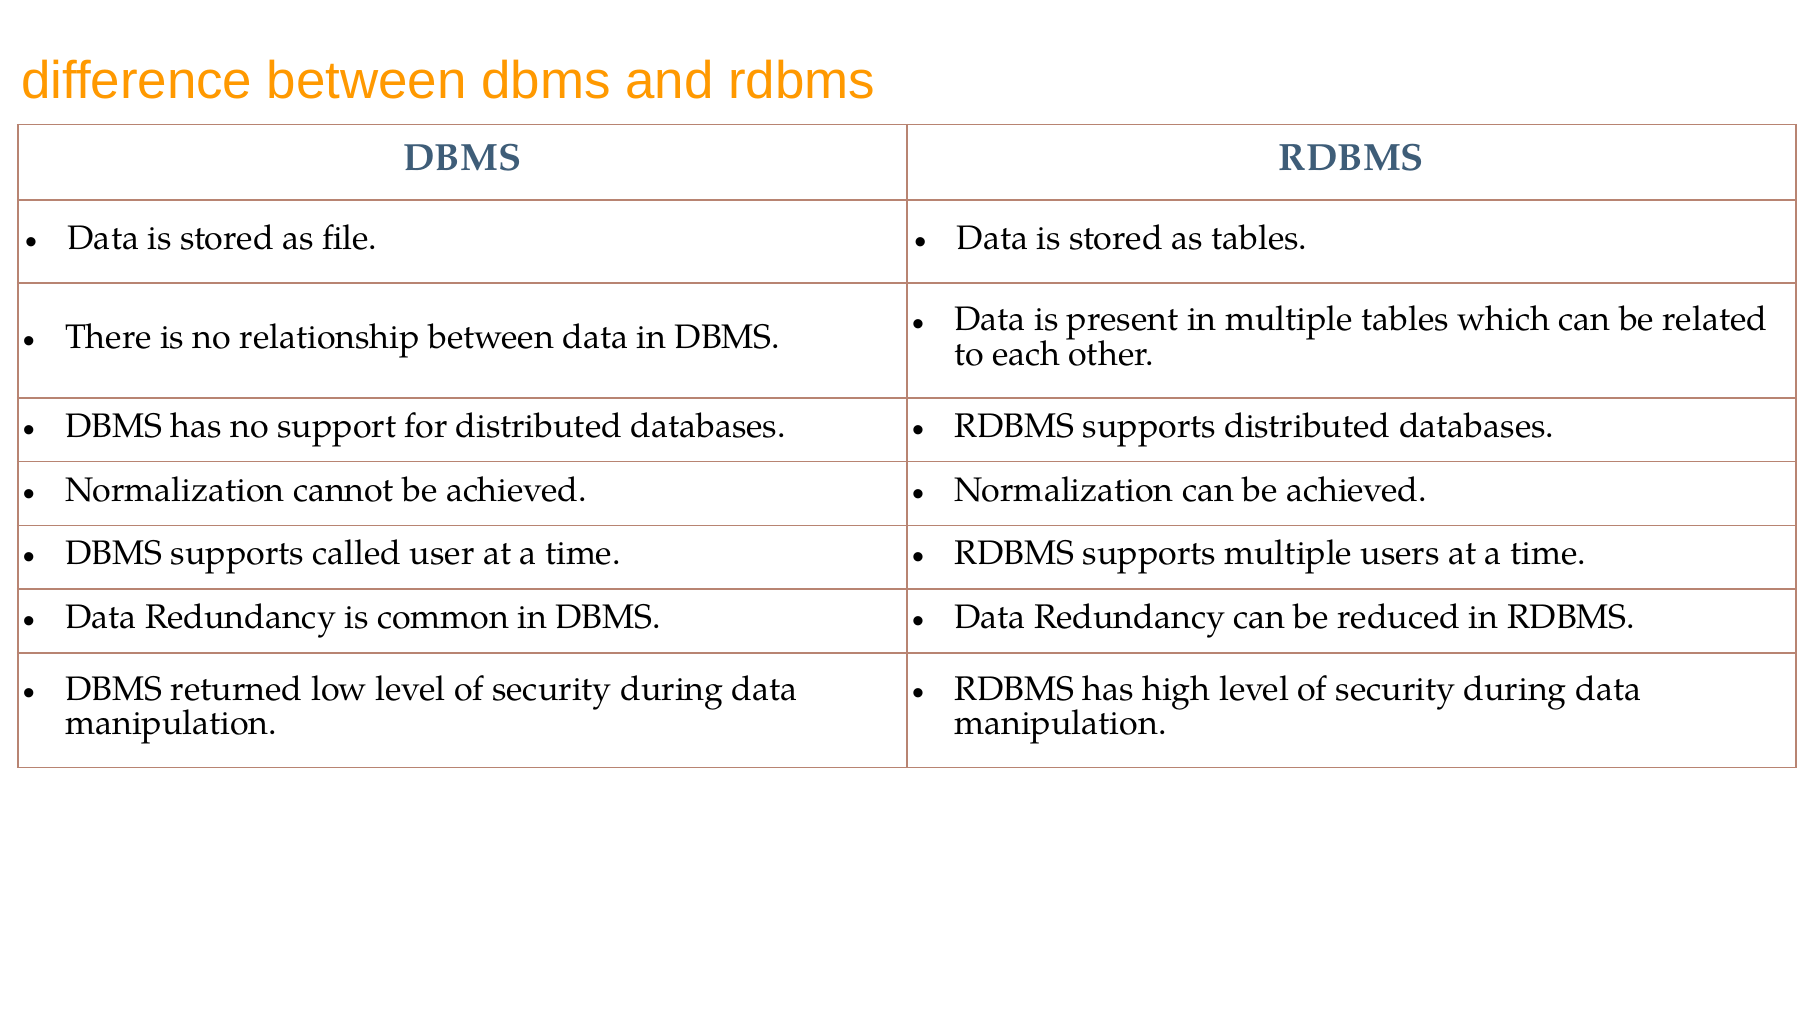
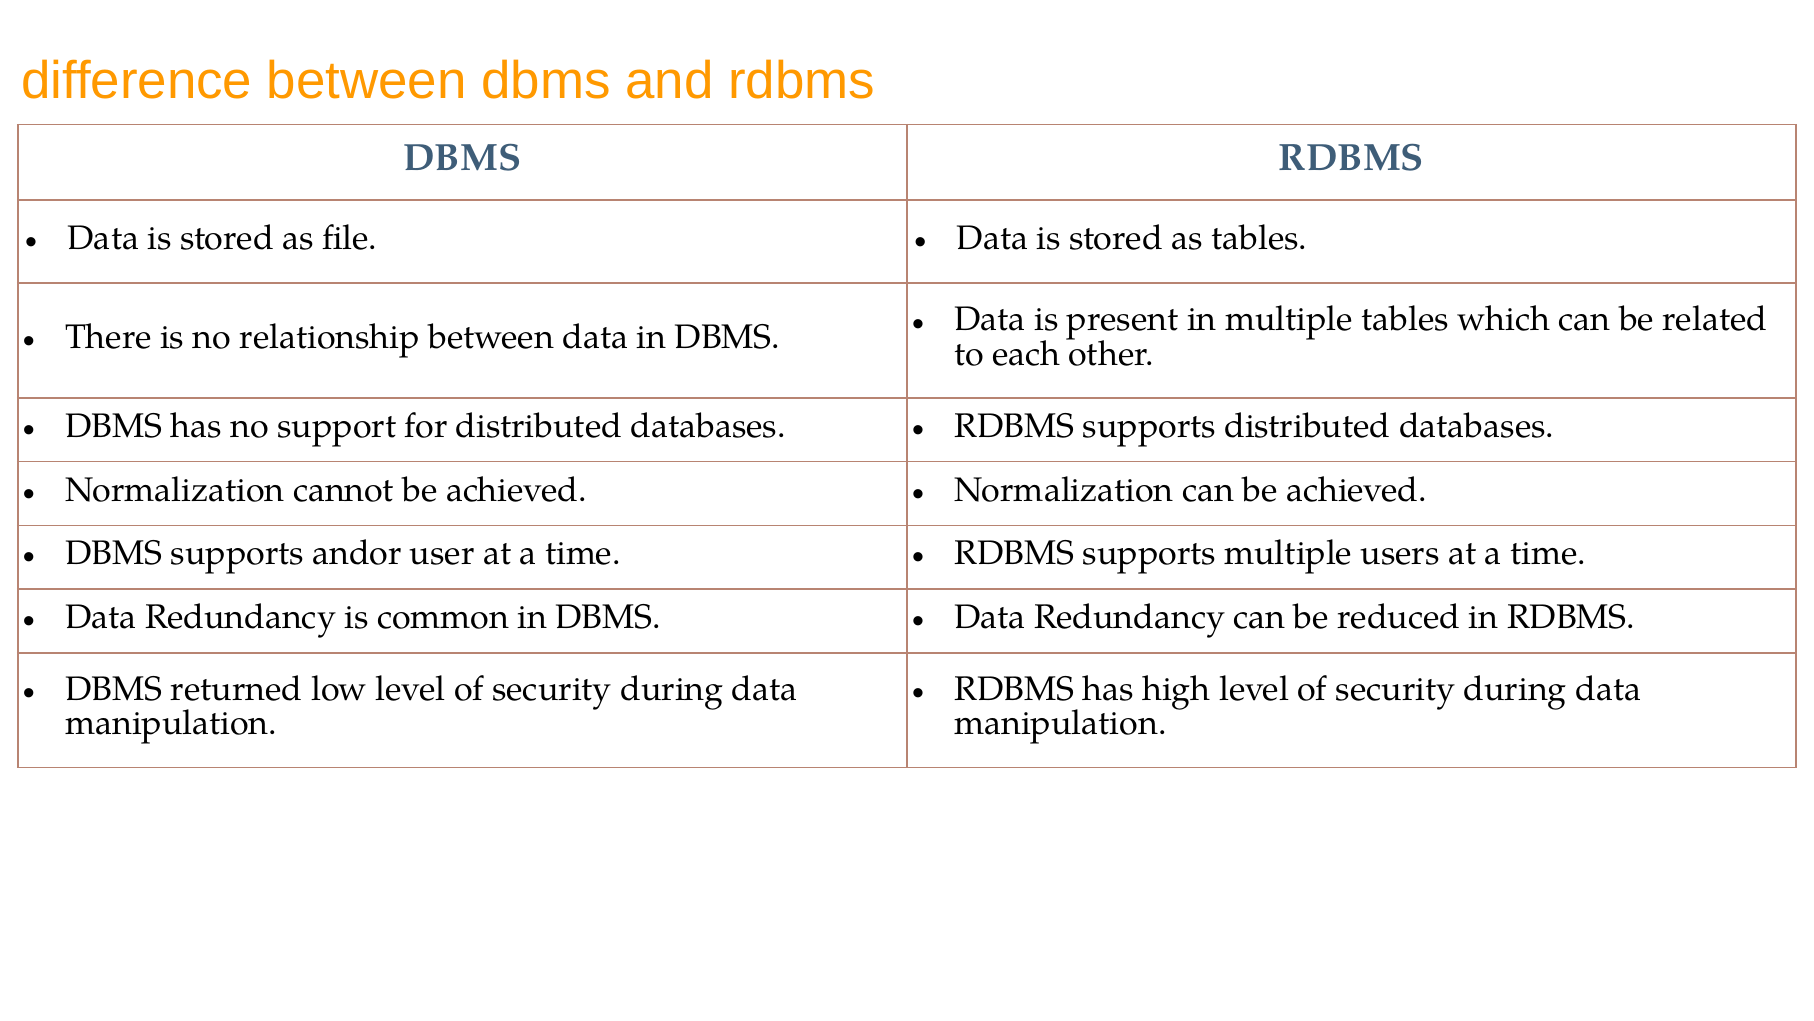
called: called -> andor
